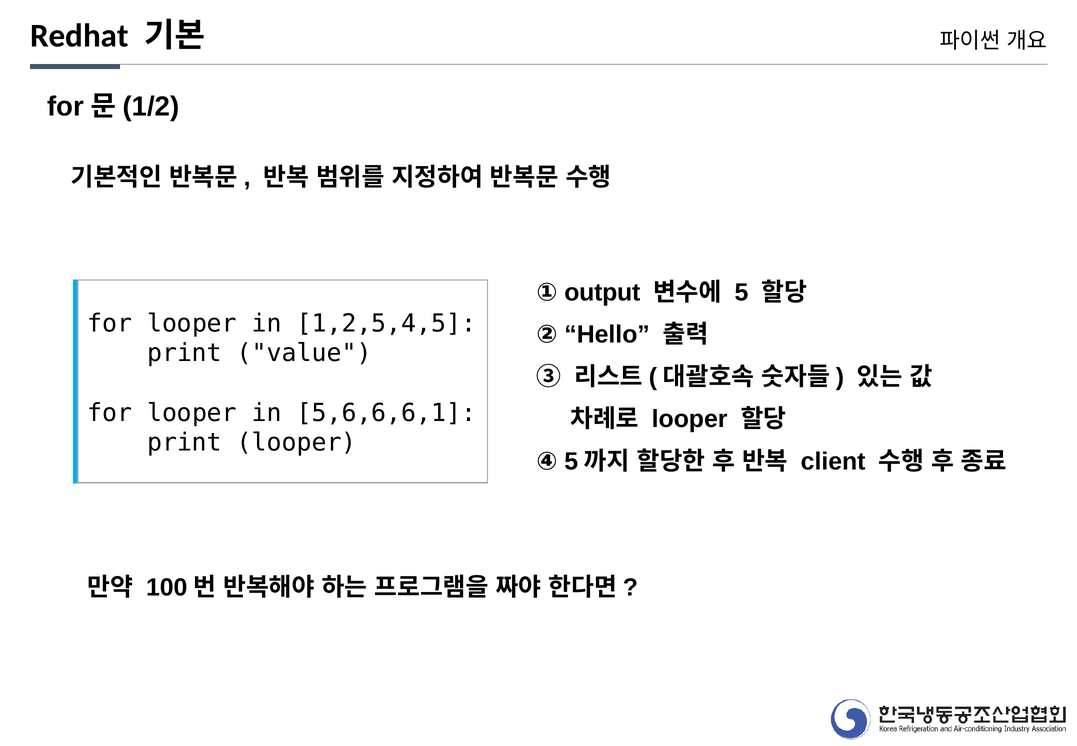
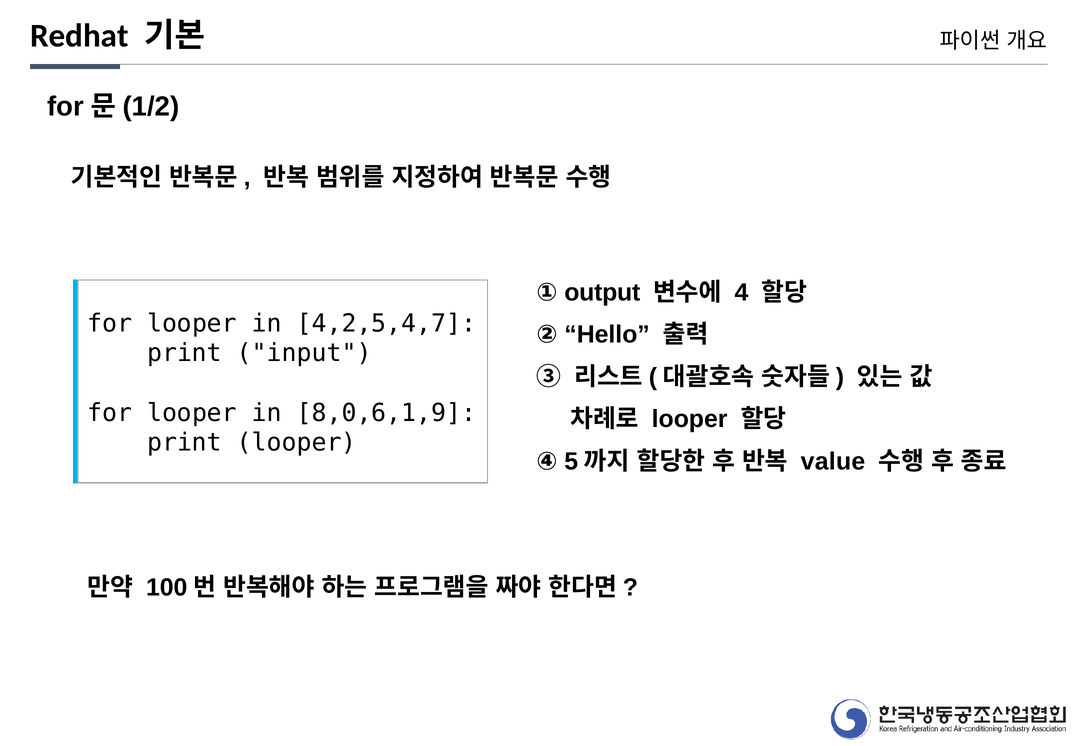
5: 5 -> 4
1,2,5,4,5: 1,2,5,4,5 -> 4,2,5,4,7
value: value -> input
5,6,6,6,1: 5,6,6,6,1 -> 8,0,6,1,9
client: client -> value
